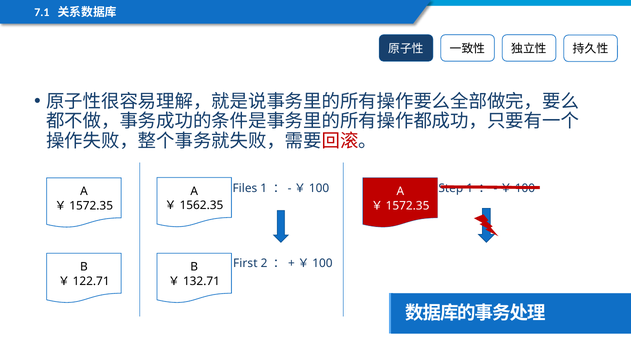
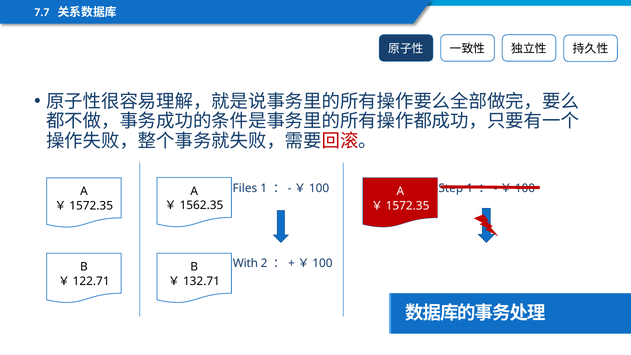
7.1: 7.1 -> 7.7
First: First -> With
